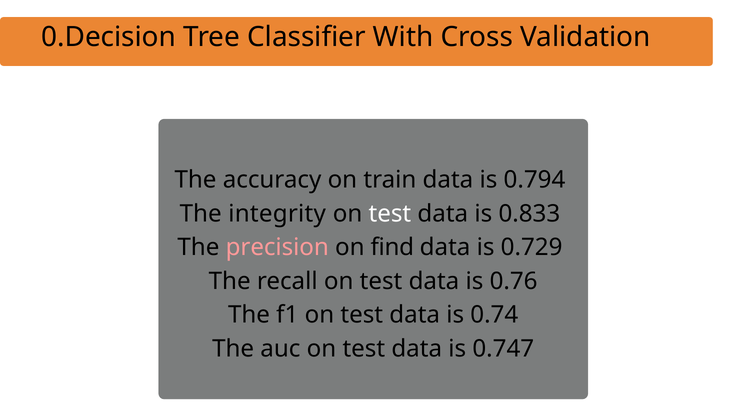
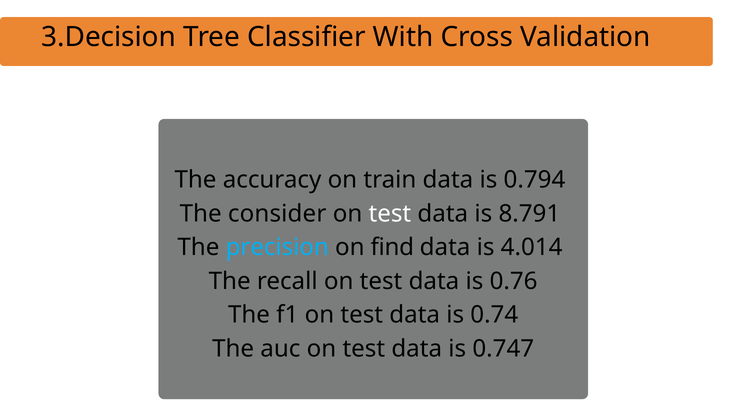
0.Decision: 0.Decision -> 3.Decision
integrity: integrity -> consider
0.833: 0.833 -> 8.791
precision colour: pink -> light blue
0.729: 0.729 -> 4.014
